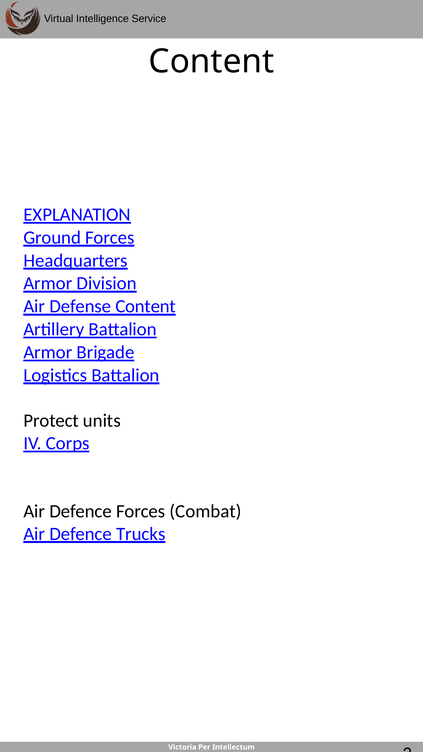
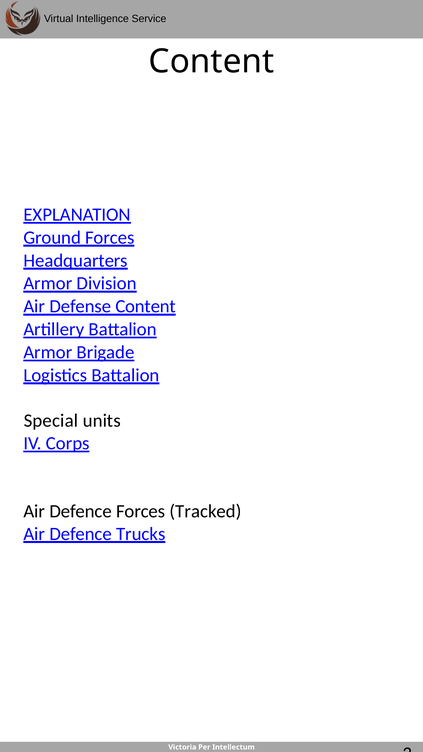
Protect: Protect -> Special
Combat: Combat -> Tracked
